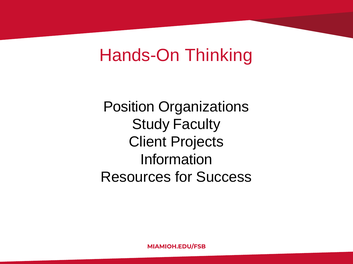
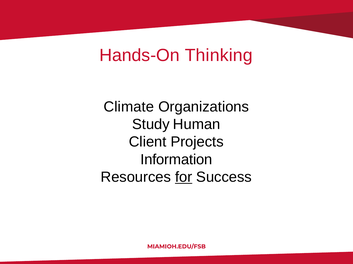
Position: Position -> Climate
Faculty: Faculty -> Human
for underline: none -> present
